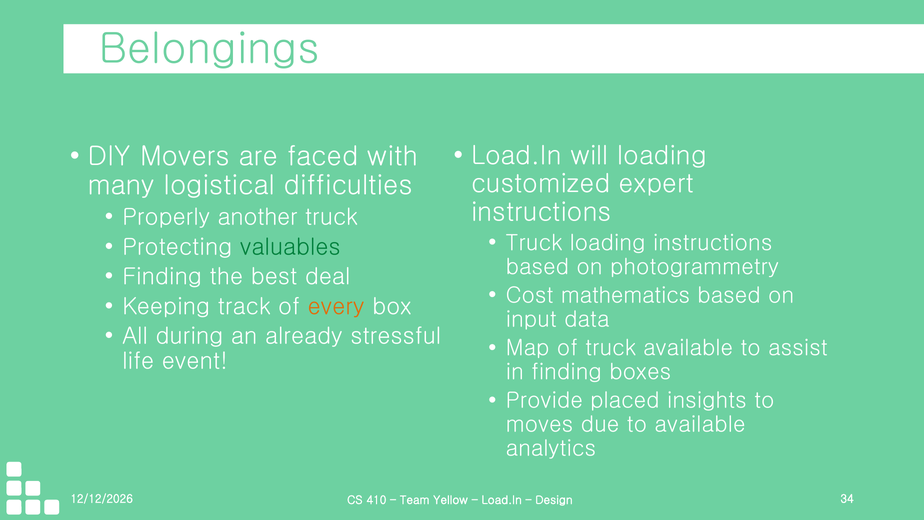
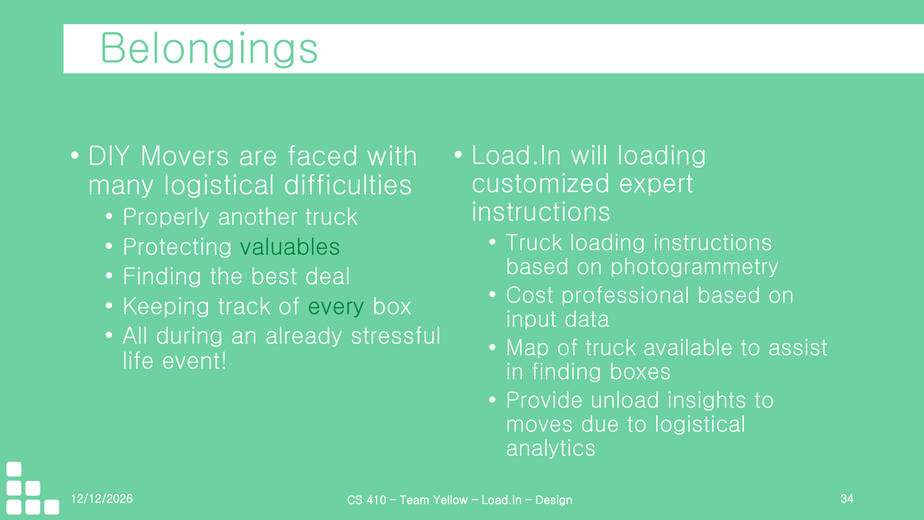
mathematics: mathematics -> professional
every colour: orange -> green
placed: placed -> unload
to available: available -> logistical
